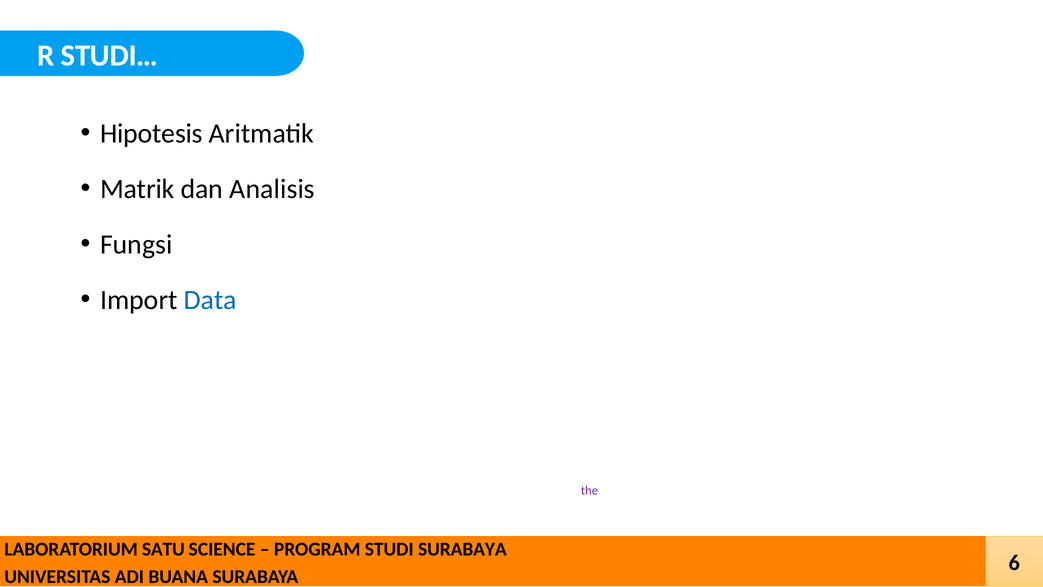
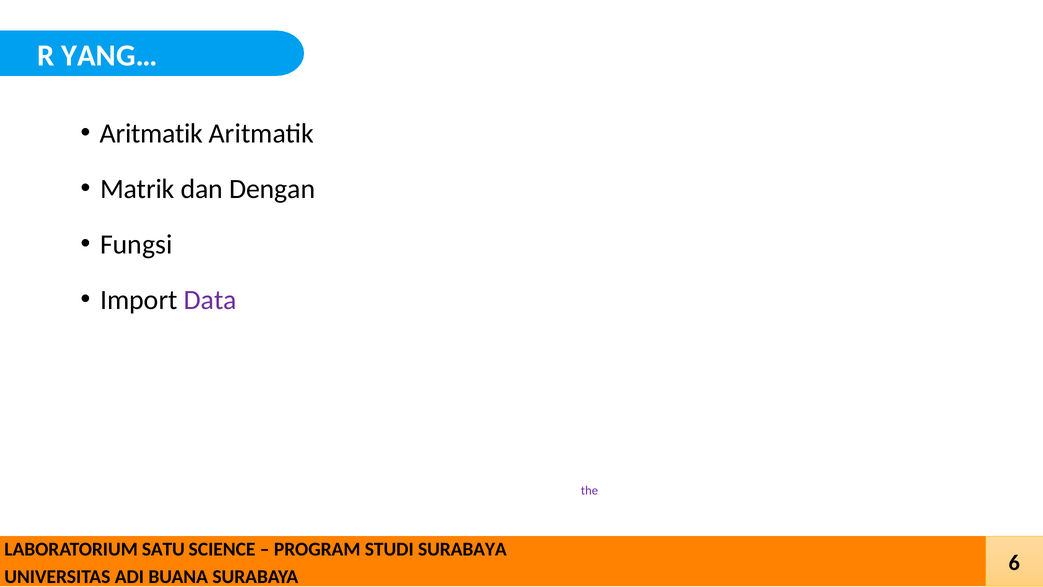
STUDI…: STUDI… -> YANG…
Hipotesis at (151, 133): Hipotesis -> Aritmatik
Analisis: Analisis -> Dengan
Data colour: blue -> purple
